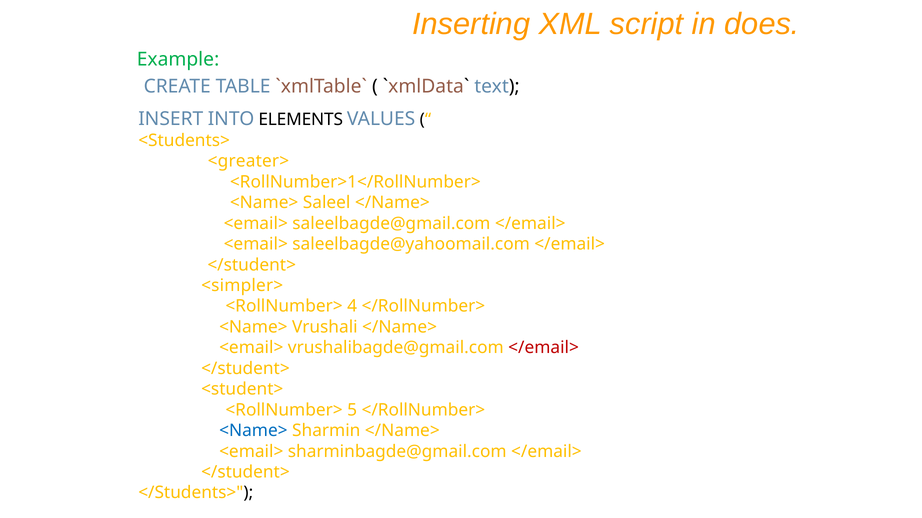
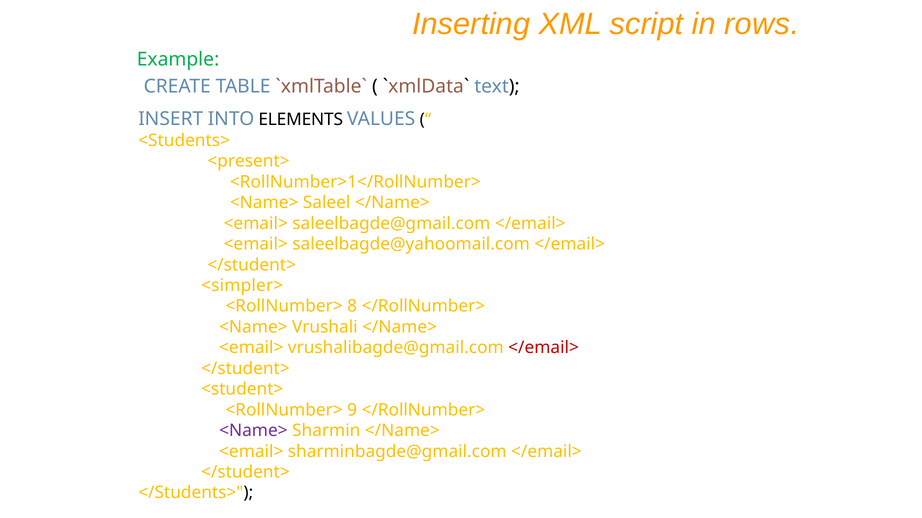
does: does -> rows
<greater>: <greater> -> <present>
4: 4 -> 8
5: 5 -> 9
<Name> at (253, 431) colour: blue -> purple
